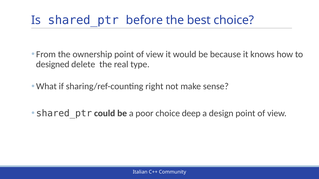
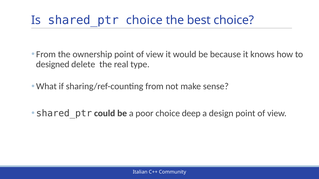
shared_ptr before: before -> choice
sharing/ref-counting right: right -> from
